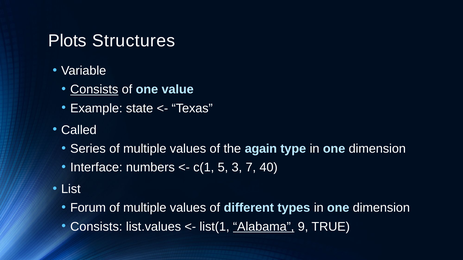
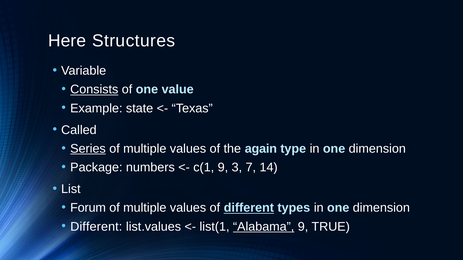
Plots: Plots -> Here
Series underline: none -> present
Interface: Interface -> Package
c(1 5: 5 -> 9
40: 40 -> 14
different at (249, 208) underline: none -> present
Consists at (96, 227): Consists -> Different
